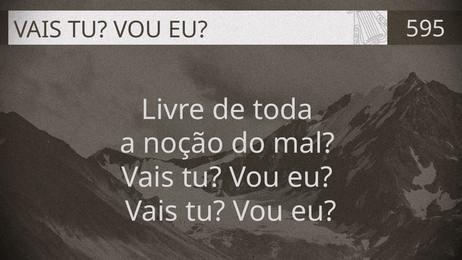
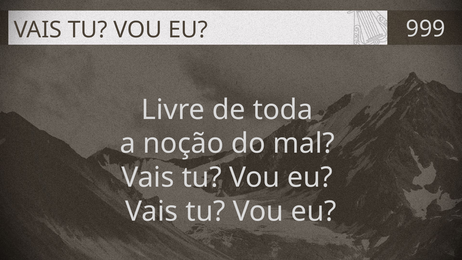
595: 595 -> 999
